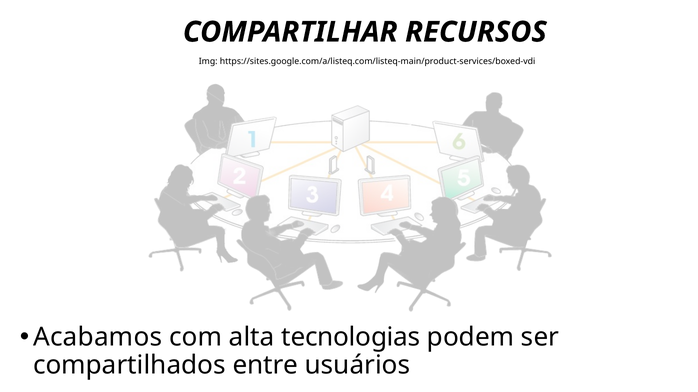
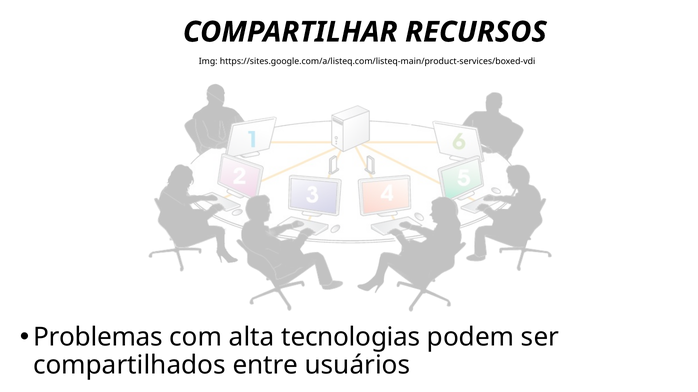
Acabamos: Acabamos -> Problemas
